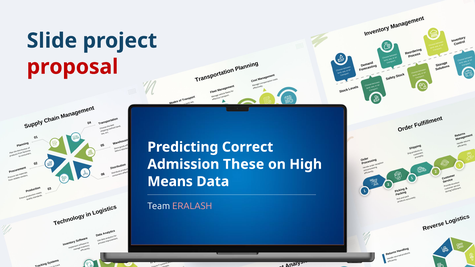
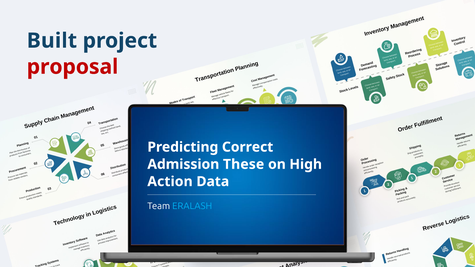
Slide: Slide -> Built
Means: Means -> Action
ERALASH colour: pink -> light blue
